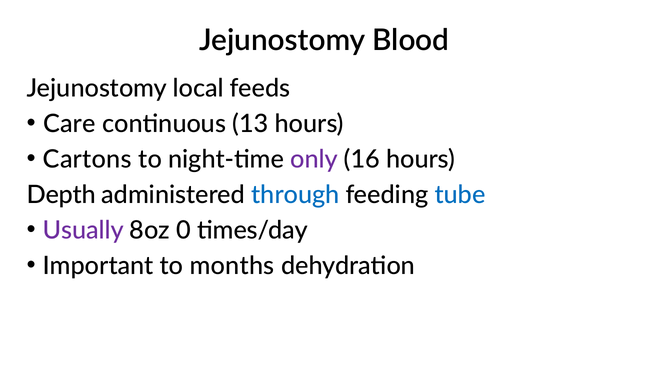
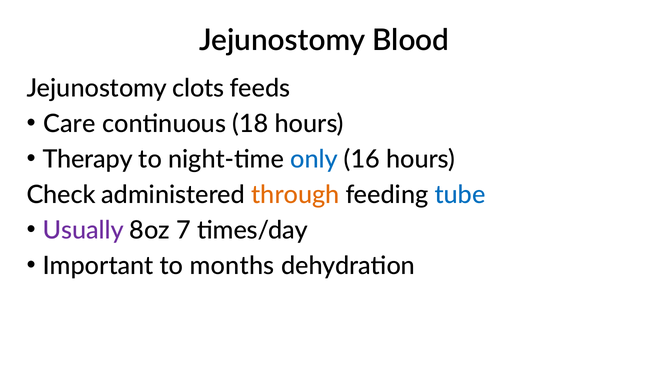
local: local -> clots
13: 13 -> 18
Cartons: Cartons -> Therapy
only colour: purple -> blue
Depth: Depth -> Check
through colour: blue -> orange
0: 0 -> 7
